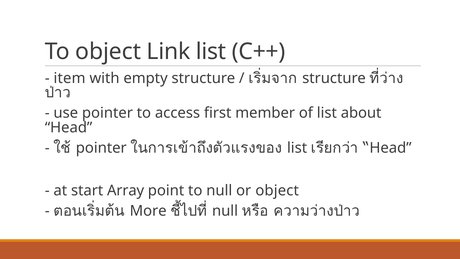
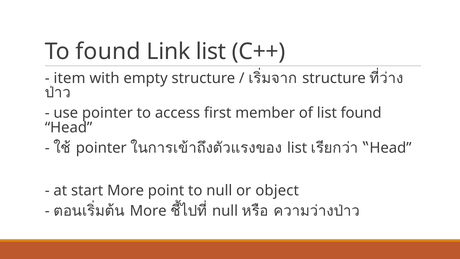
To object: object -> found
list about: about -> found
start Array: Array -> More
